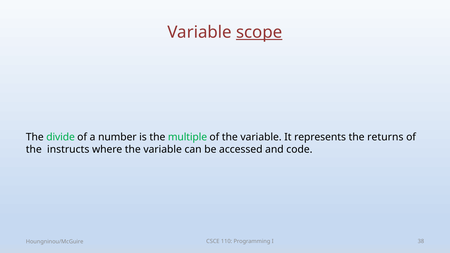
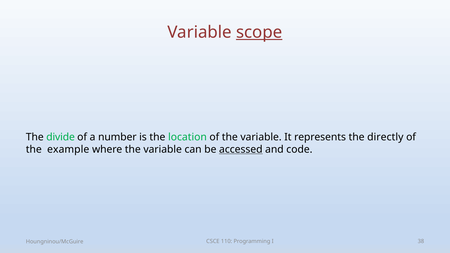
multiple: multiple -> location
returns: returns -> directly
instructs: instructs -> example
accessed underline: none -> present
